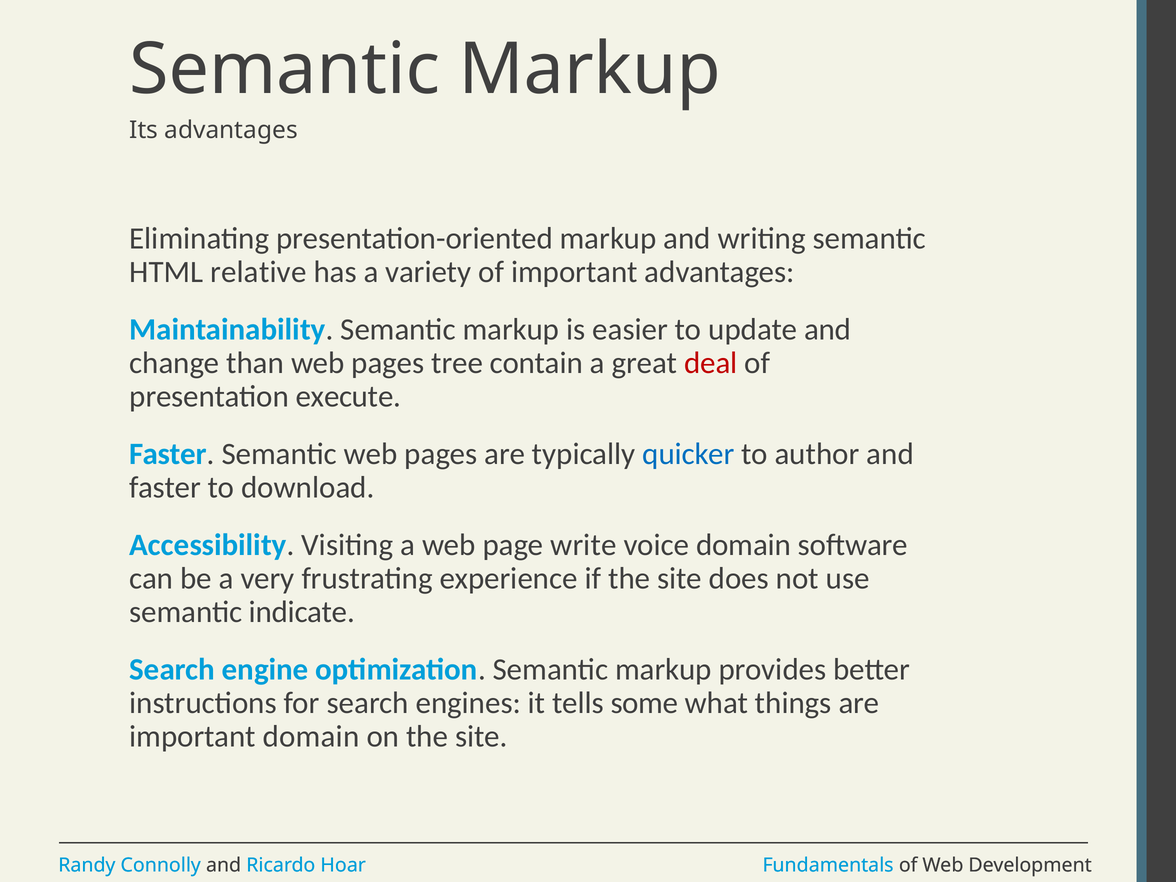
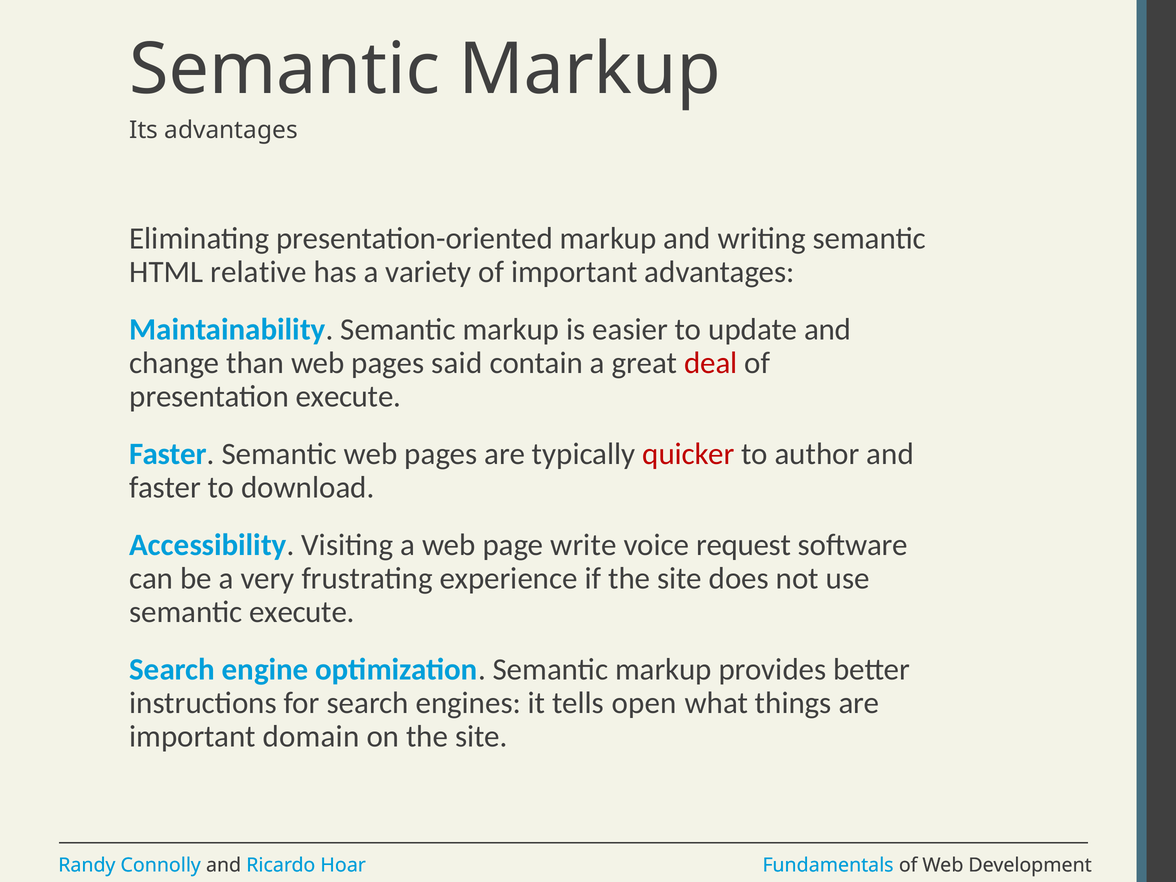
tree: tree -> said
quicker colour: blue -> red
voice domain: domain -> request
semantic indicate: indicate -> execute
some: some -> open
